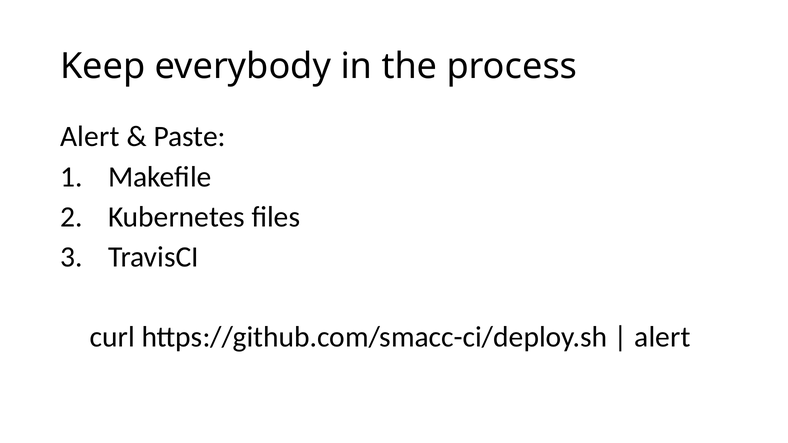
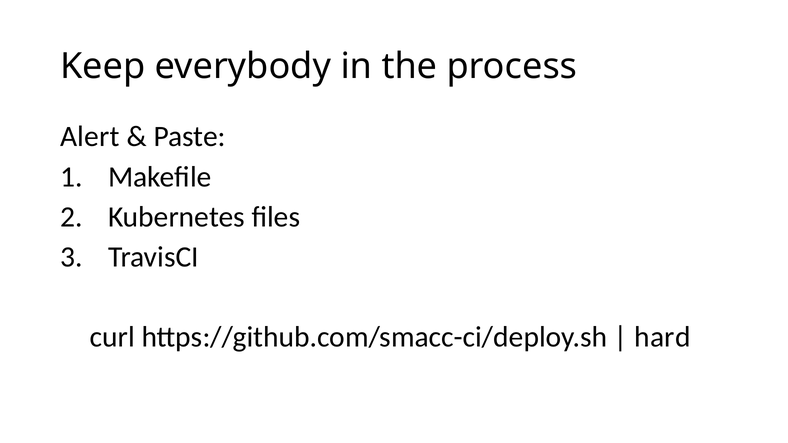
alert at (662, 337): alert -> hard
